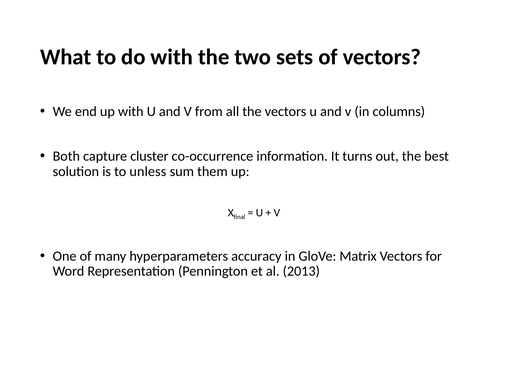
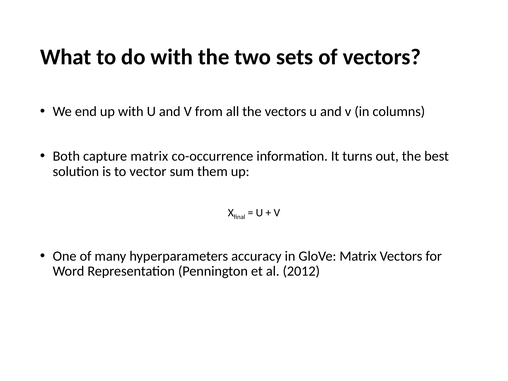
capture cluster: cluster -> matrix
unless: unless -> vector
2013: 2013 -> 2012
